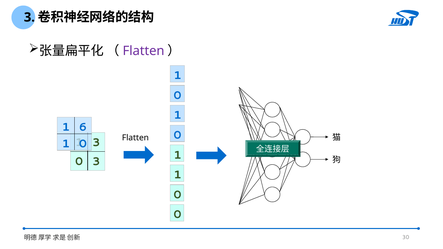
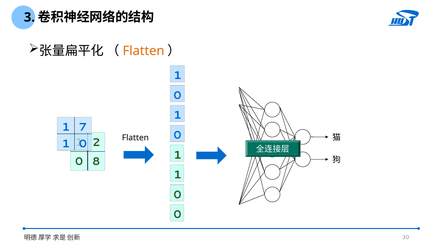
Flatten at (144, 51) colour: purple -> orange
6: 6 -> 7
3 at (96, 143): 3 -> 2
0 3: 3 -> 8
